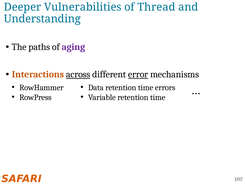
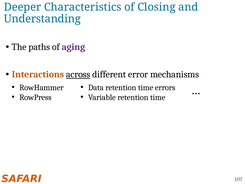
Vulnerabilities: Vulnerabilities -> Characteristics
Thread: Thread -> Closing
error underline: present -> none
